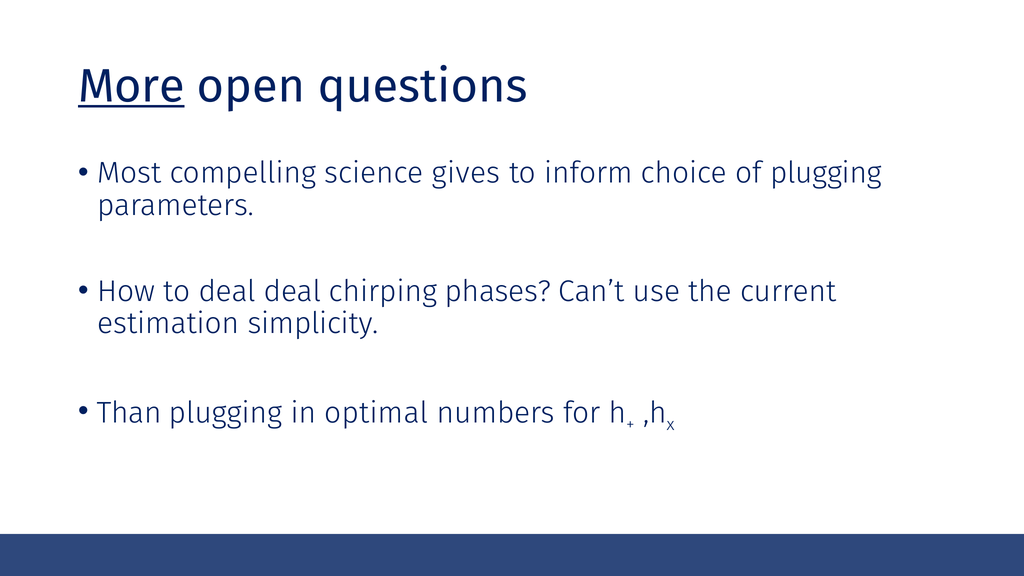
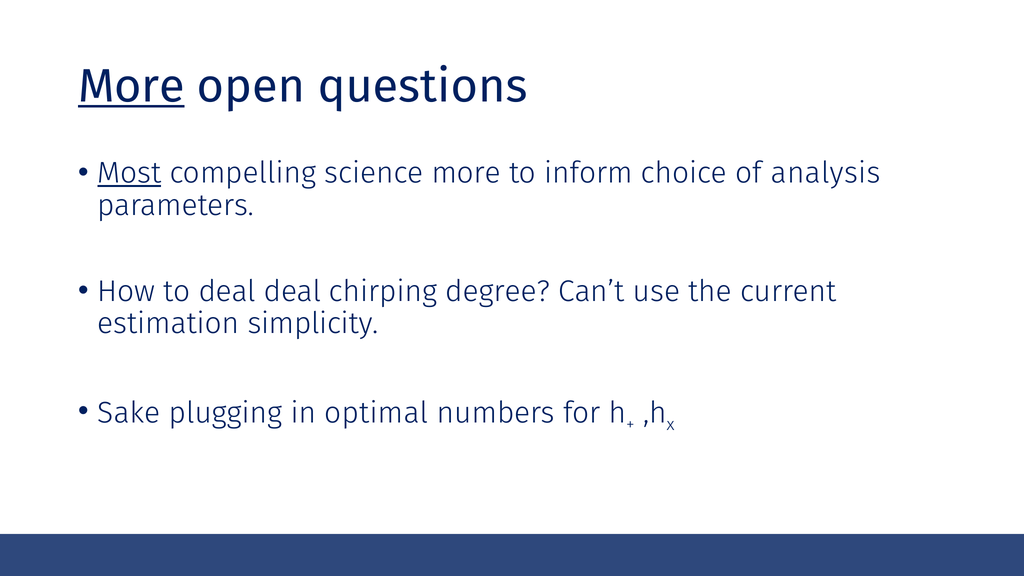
Most underline: none -> present
science gives: gives -> more
of plugging: plugging -> analysis
phases: phases -> degree
Than: Than -> Sake
